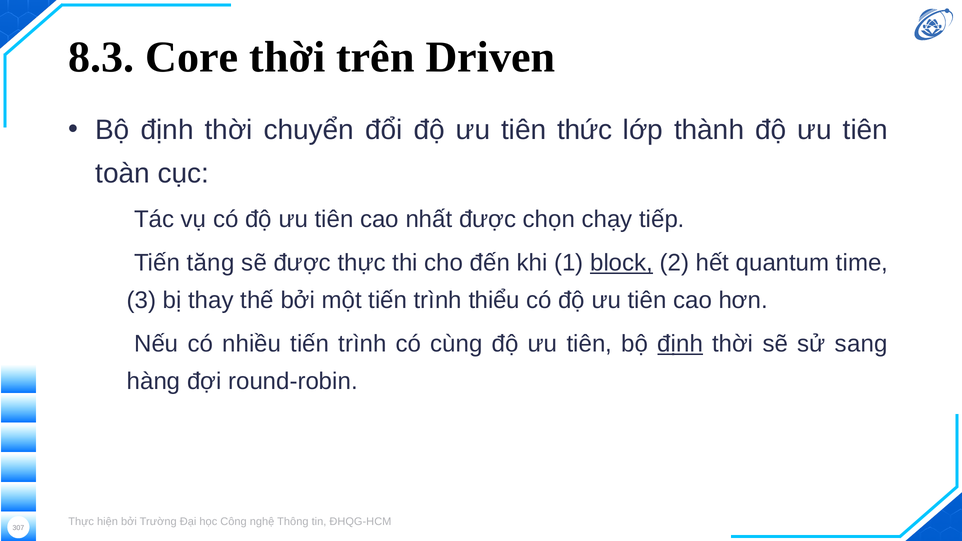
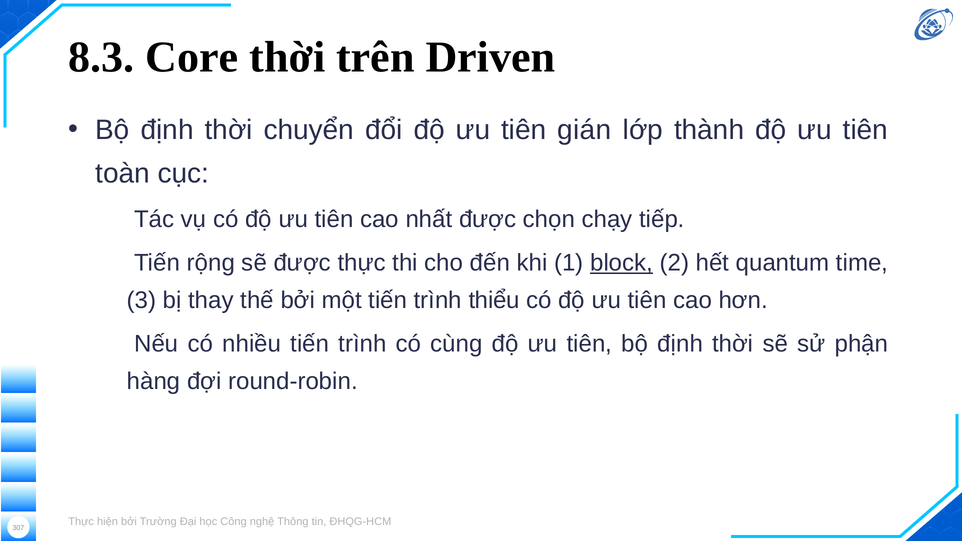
thức: thức -> gián
tăng: tăng -> rộng
định at (680, 344) underline: present -> none
sang: sang -> phận
